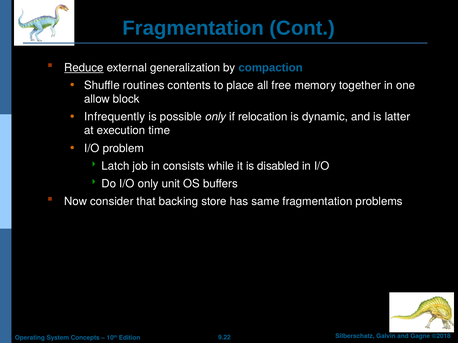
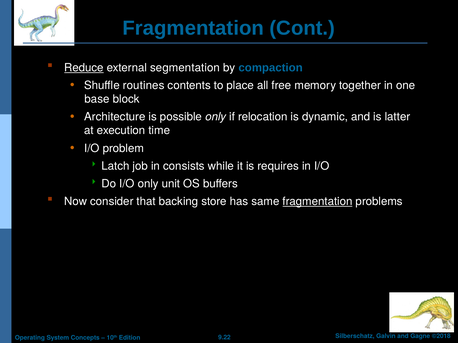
generalization: generalization -> segmentation
allow: allow -> base
Infrequently: Infrequently -> Architecture
disabled: disabled -> requires
fragmentation at (318, 202) underline: none -> present
